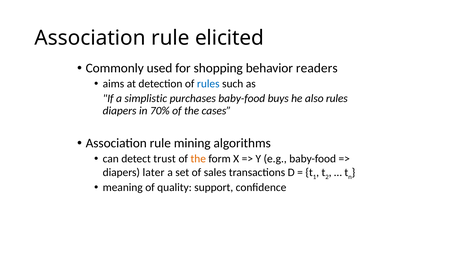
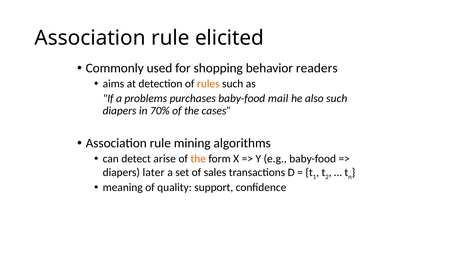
rules at (208, 84) colour: blue -> orange
simplistic: simplistic -> problems
buys: buys -> mail
also rules: rules -> such
trust: trust -> arise
